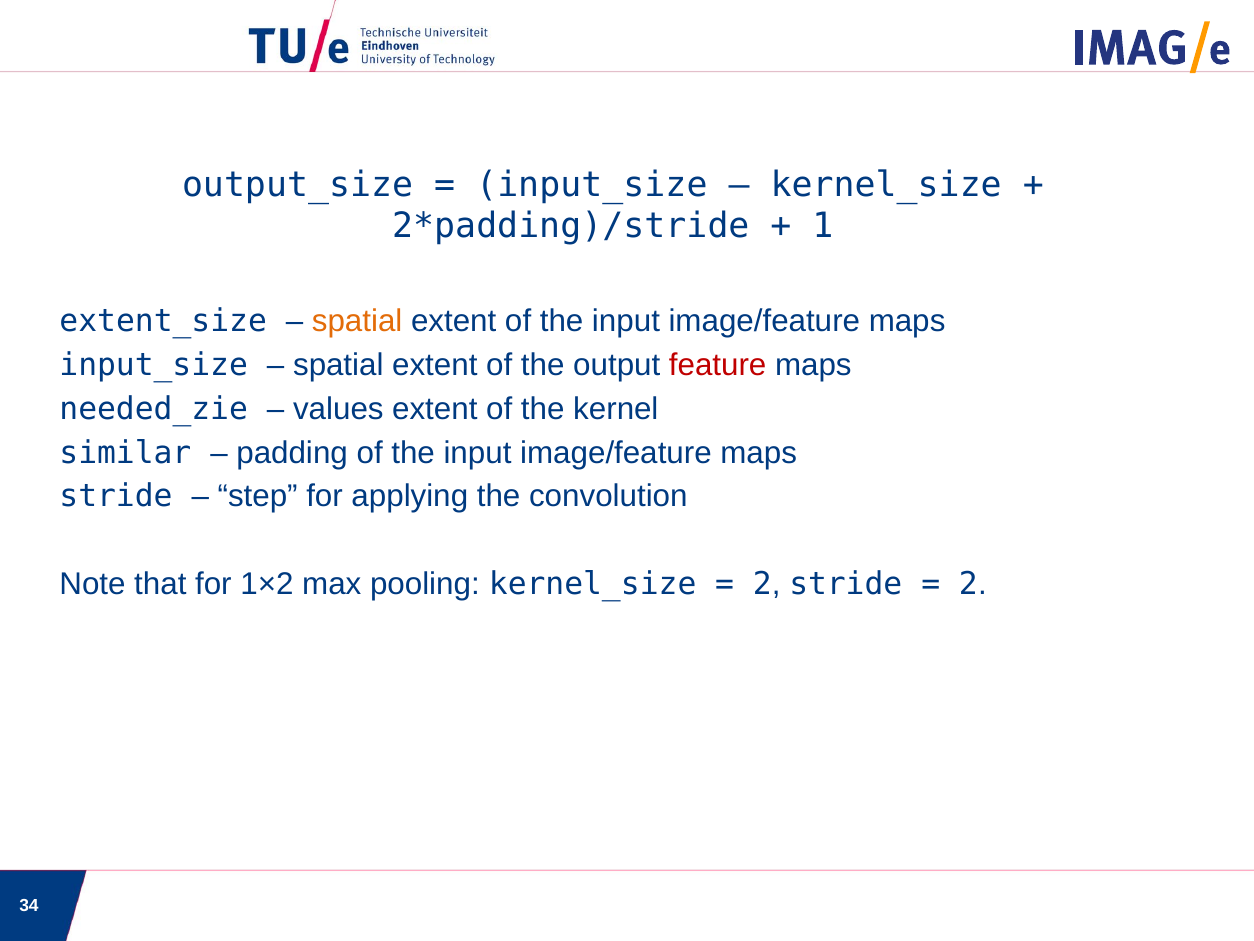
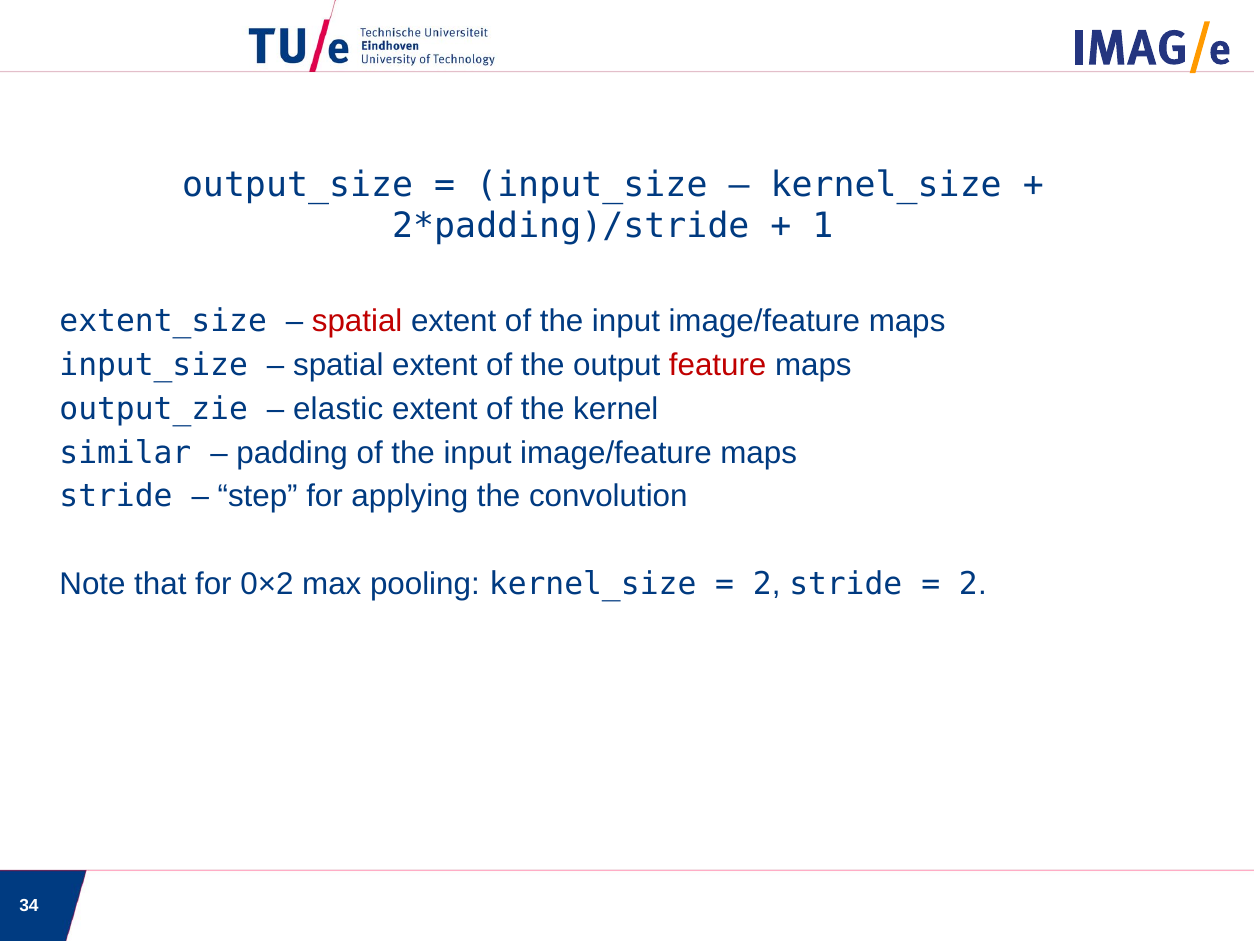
spatial at (357, 321) colour: orange -> red
needed_zie: needed_zie -> output_zie
values: values -> elastic
1×2: 1×2 -> 0×2
